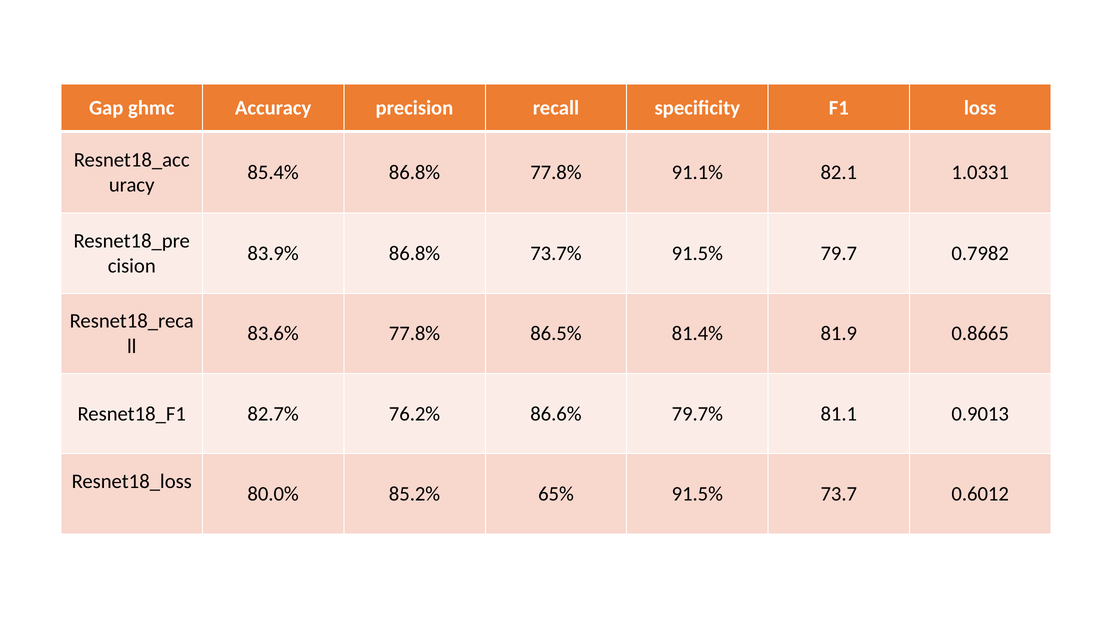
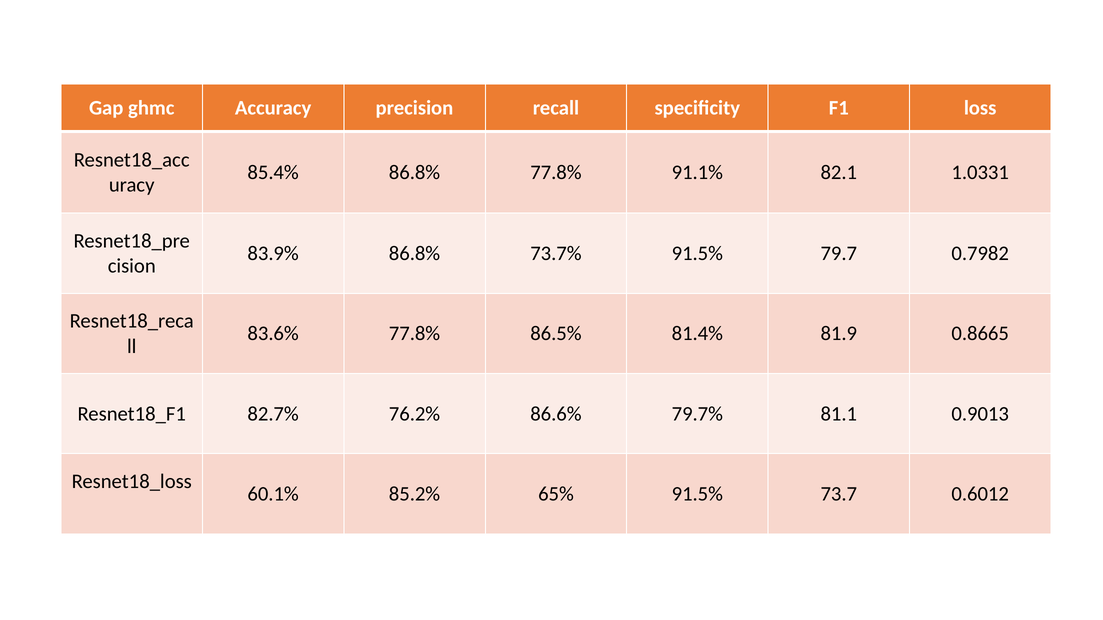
80.0%: 80.0% -> 60.1%
